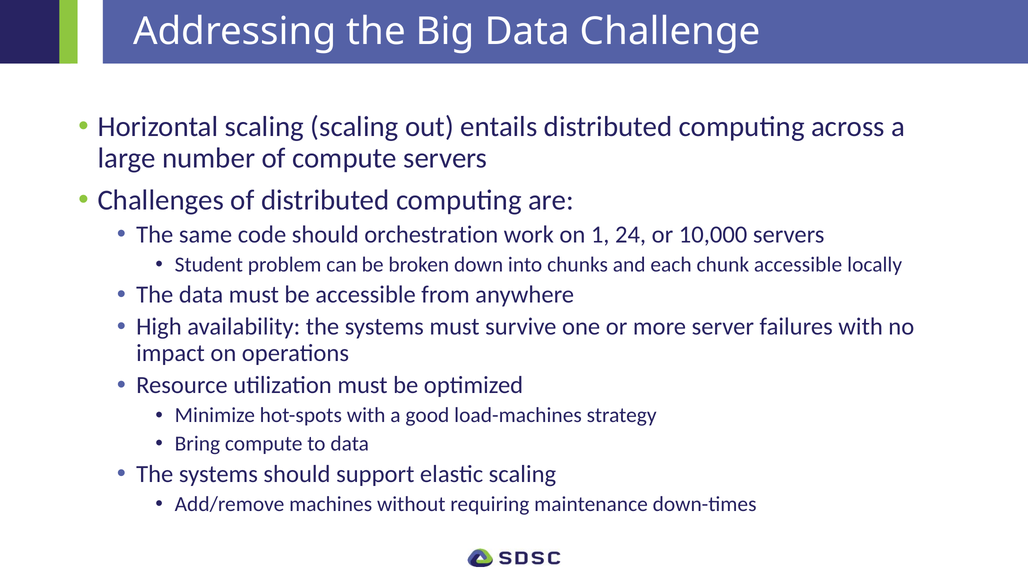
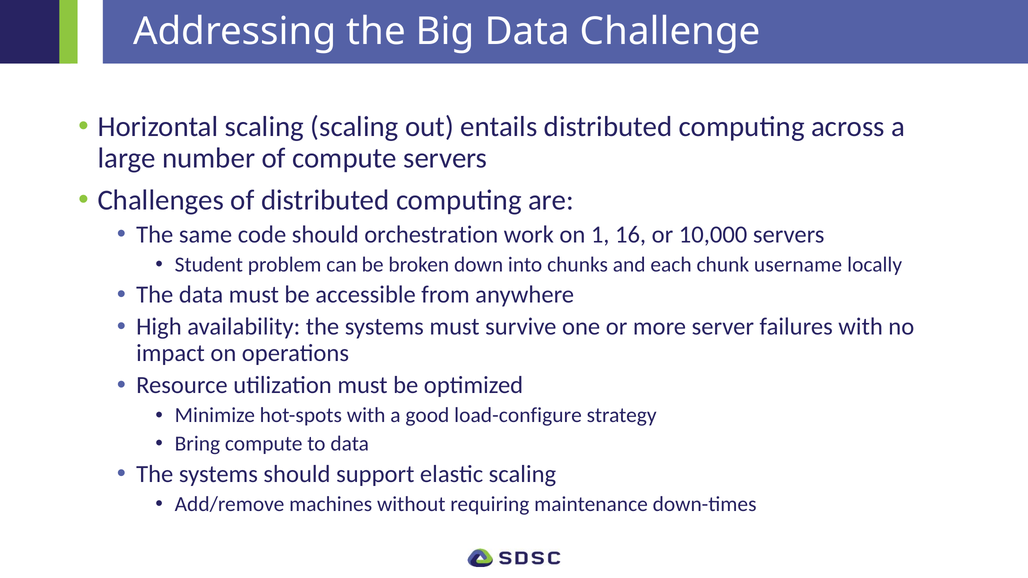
24: 24 -> 16
chunk accessible: accessible -> username
load-machines: load-machines -> load-configure
